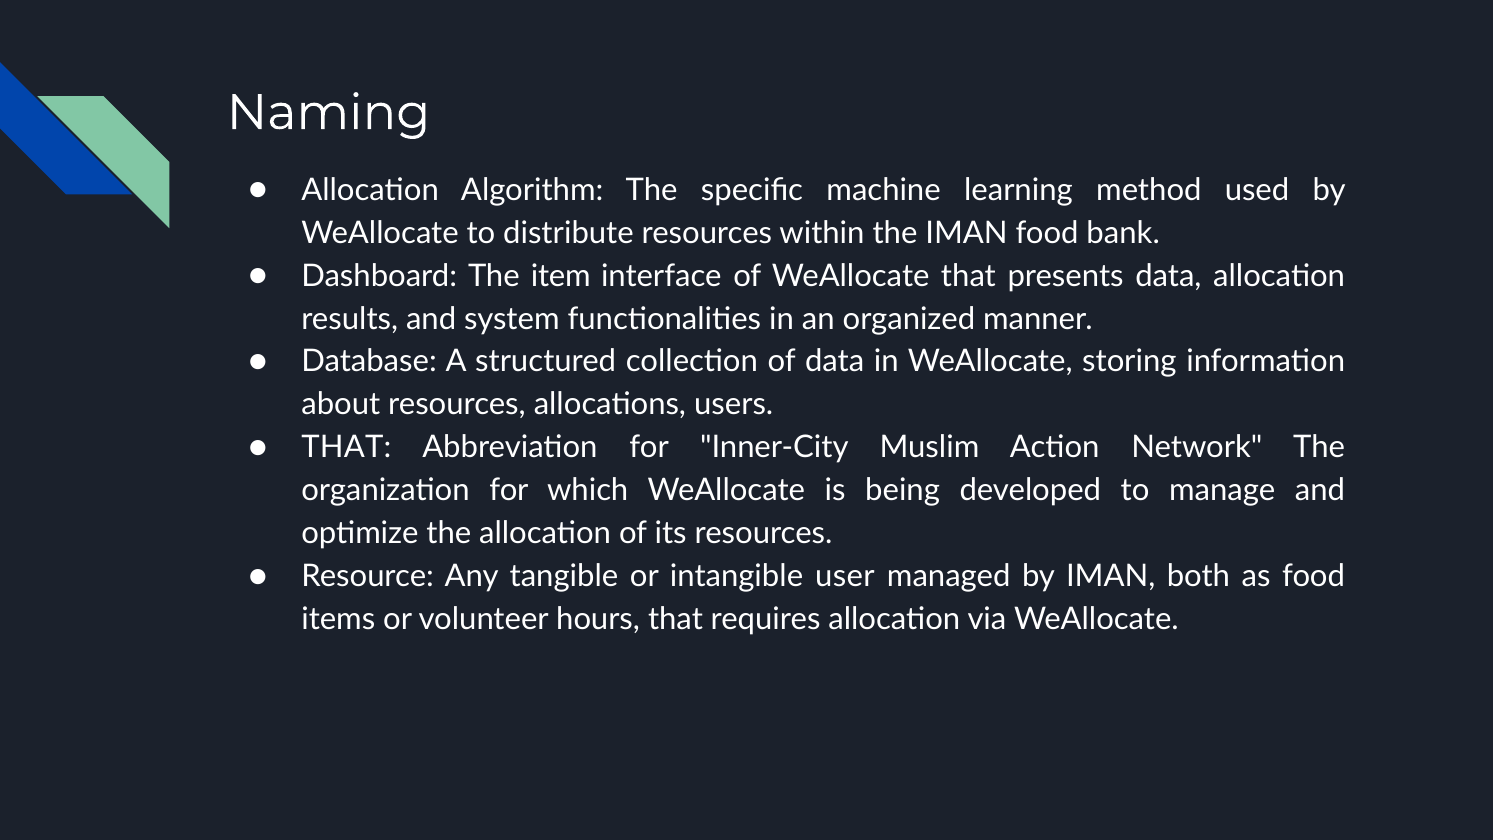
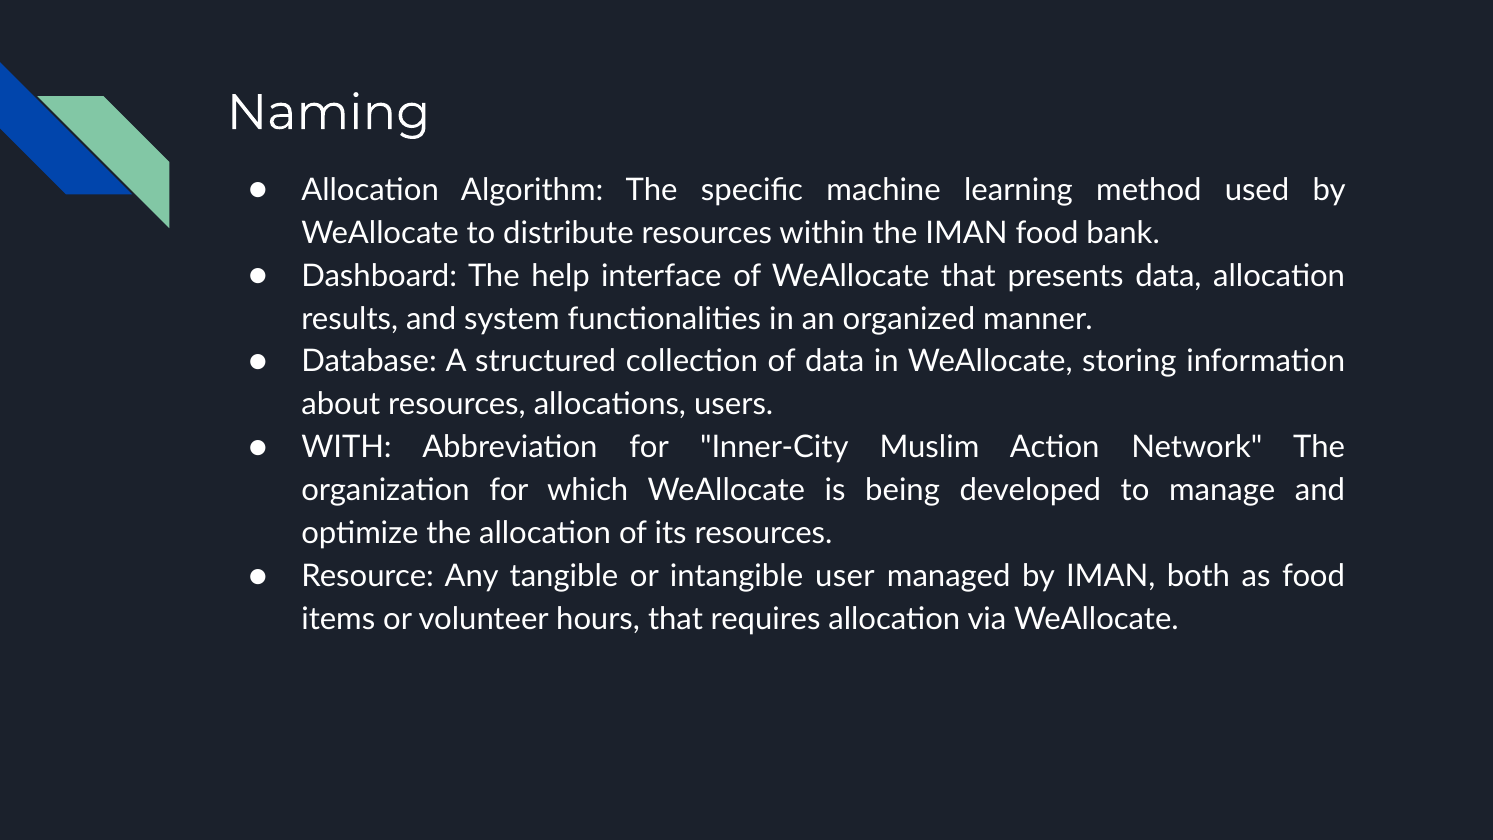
item: item -> help
THAT at (346, 447): THAT -> WITH
